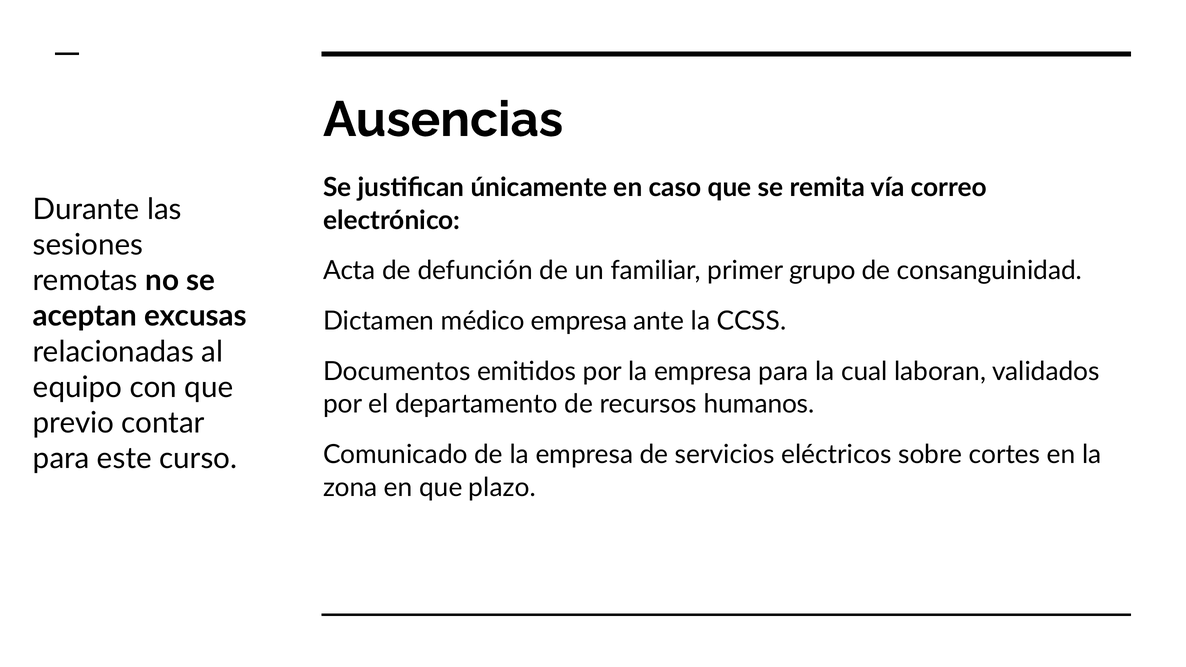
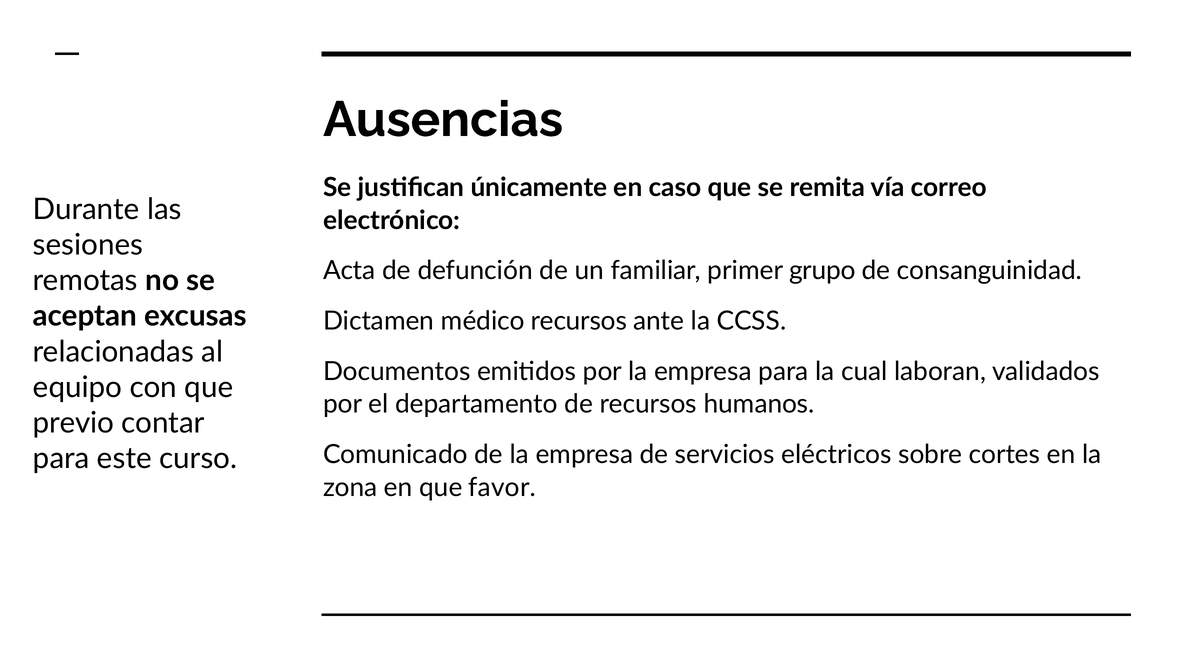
médico empresa: empresa -> recursos
plazo: plazo -> favor
